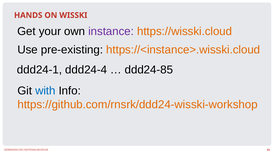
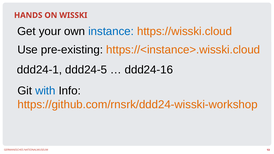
instance colour: purple -> blue
ddd24-4: ddd24-4 -> ddd24-5
ddd24-85: ddd24-85 -> ddd24-16
